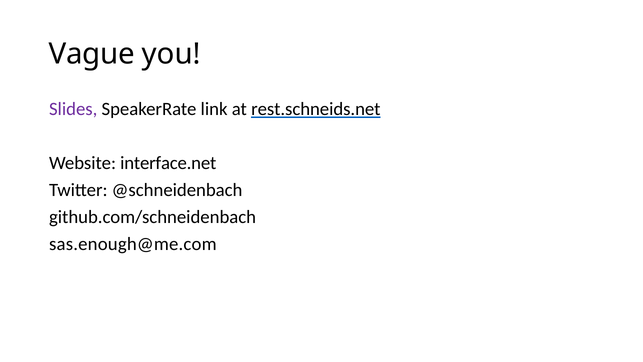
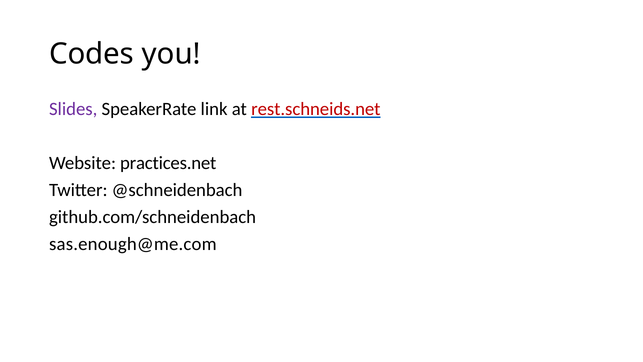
Vague: Vague -> Codes
rest.schneids.net colour: black -> red
interface.net: interface.net -> practices.net
